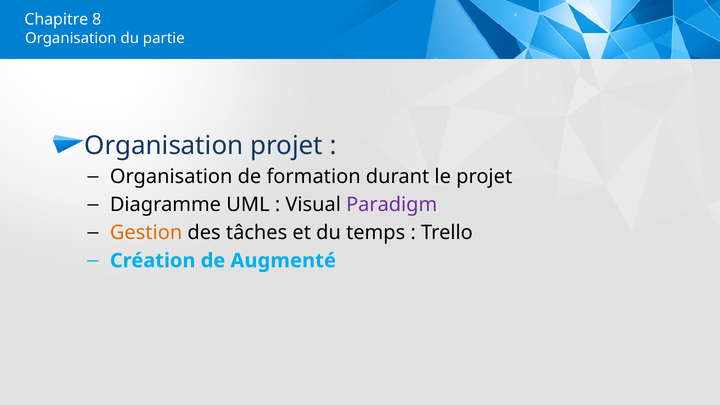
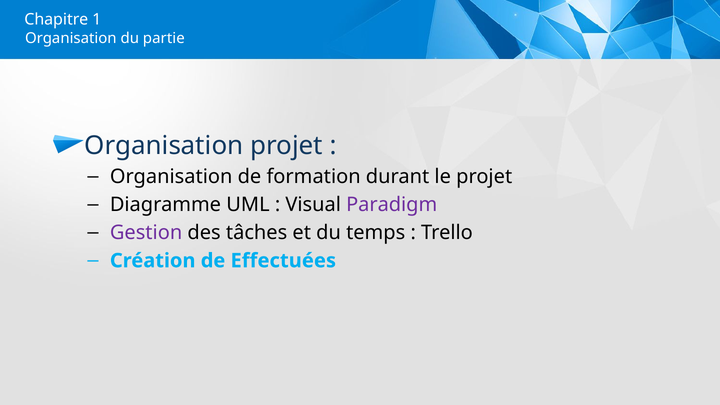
8: 8 -> 1
Gestion colour: orange -> purple
Augmenté: Augmenté -> Effectuées
